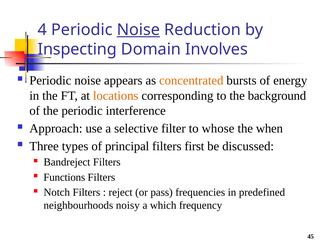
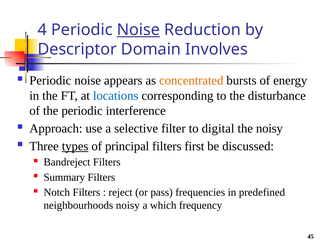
Inspecting: Inspecting -> Descriptor
locations colour: orange -> blue
background: background -> disturbance
whose: whose -> digital
the when: when -> noisy
types underline: none -> present
Functions: Functions -> Summary
